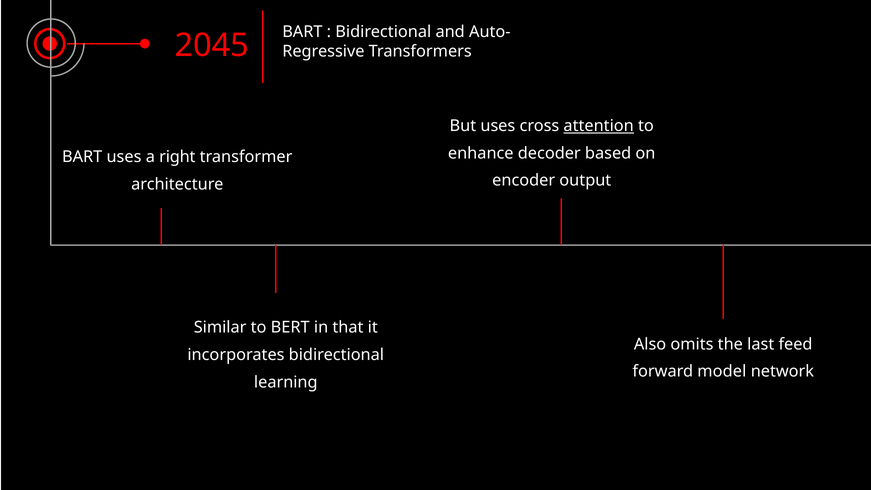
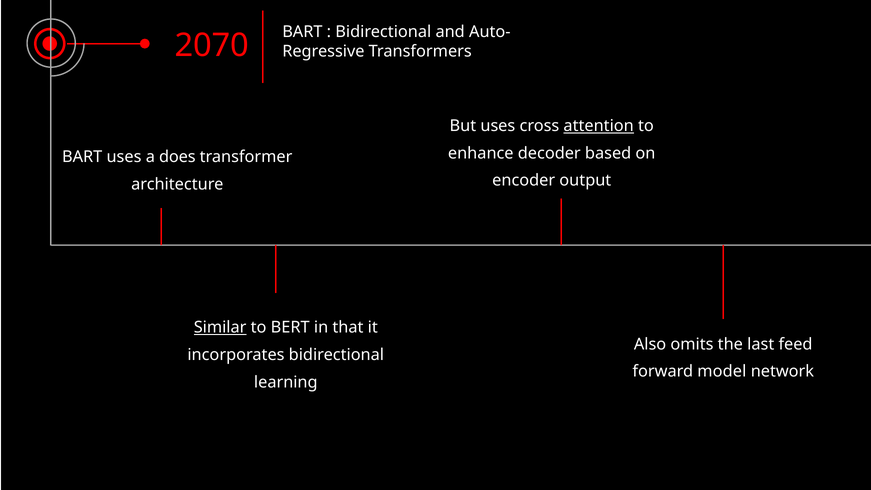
2045: 2045 -> 2070
right: right -> does
Similar underline: none -> present
